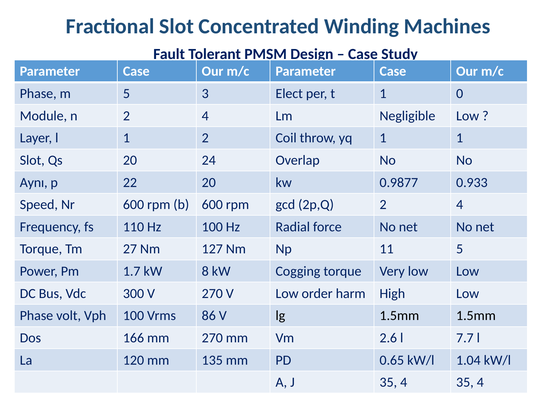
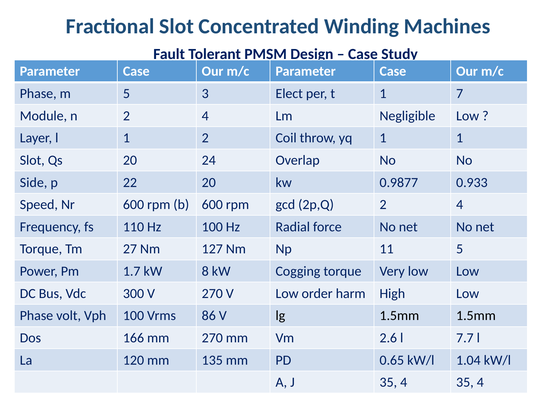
0: 0 -> 7
Aynı: Aynı -> Side
